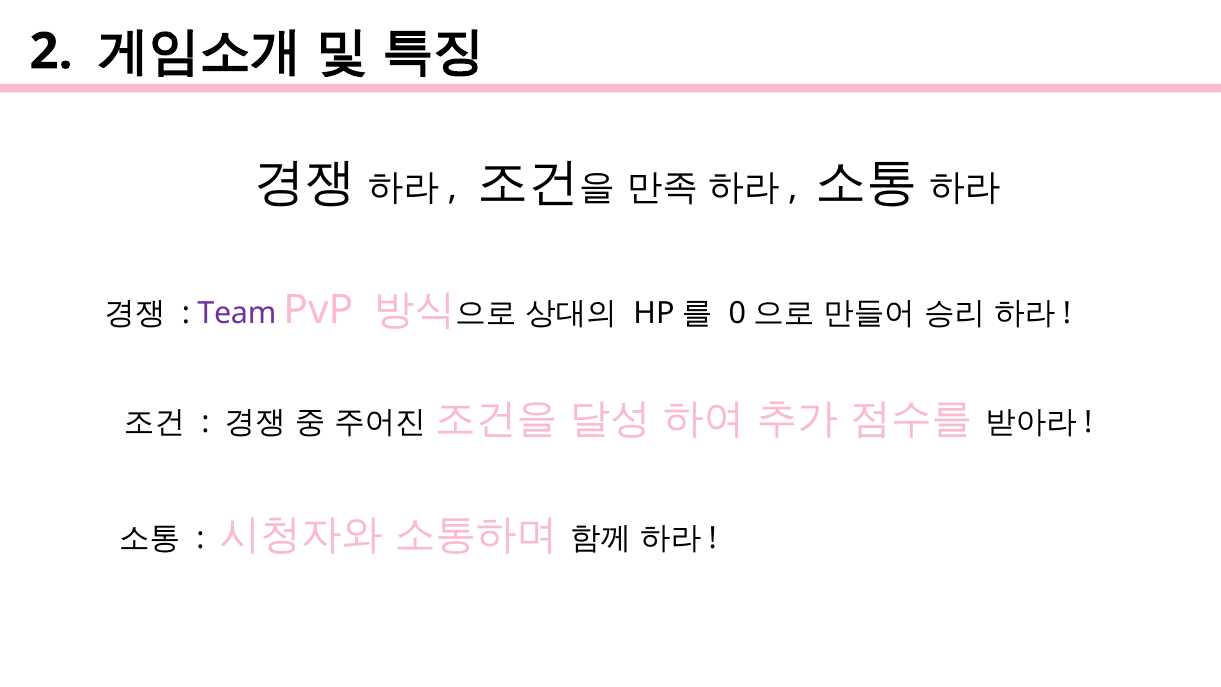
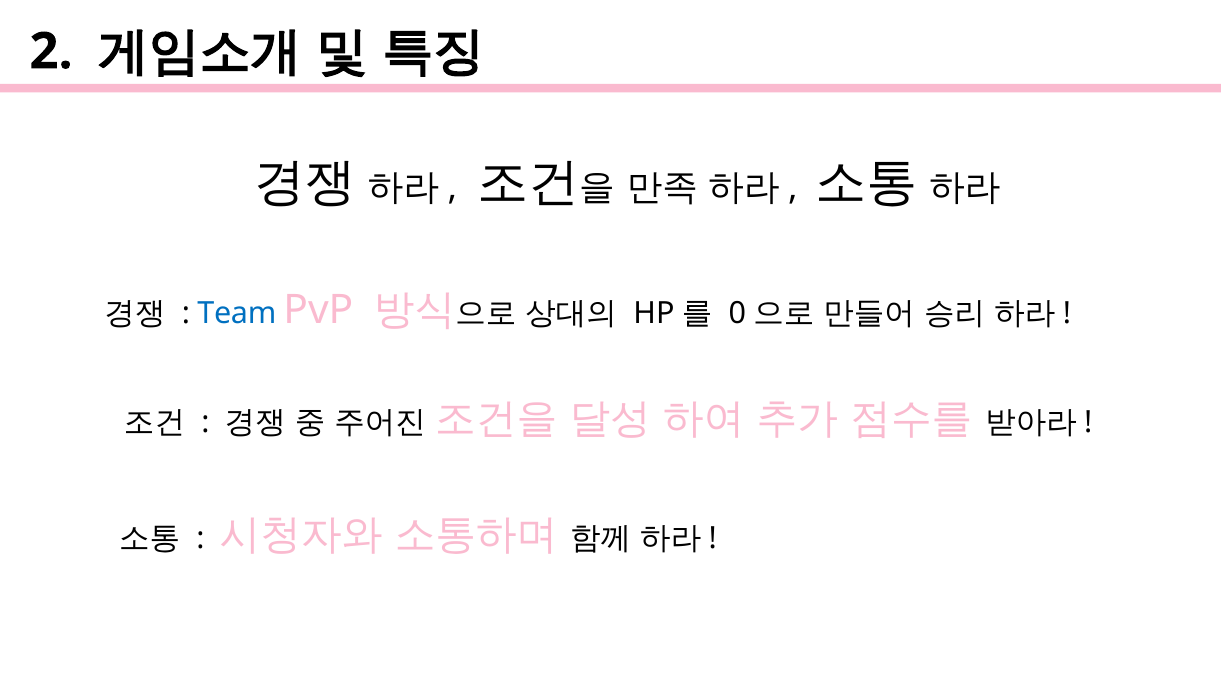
Team colour: purple -> blue
